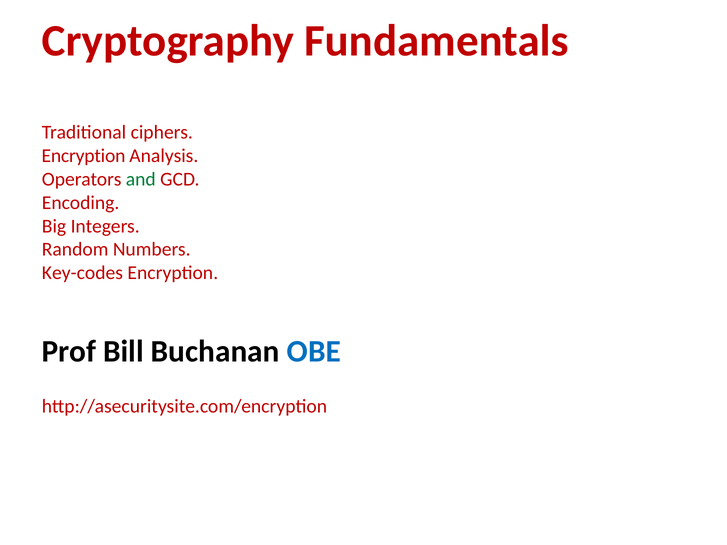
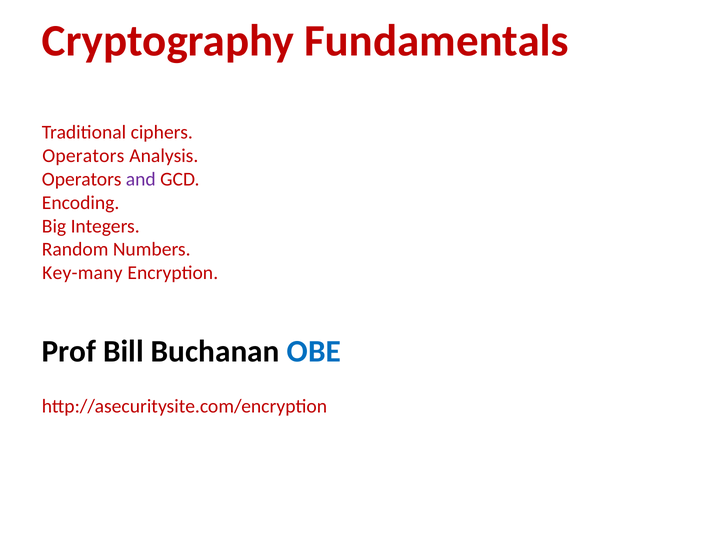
Encryption at (83, 156): Encryption -> Operators
and colour: green -> purple
Key-codes: Key-codes -> Key-many
